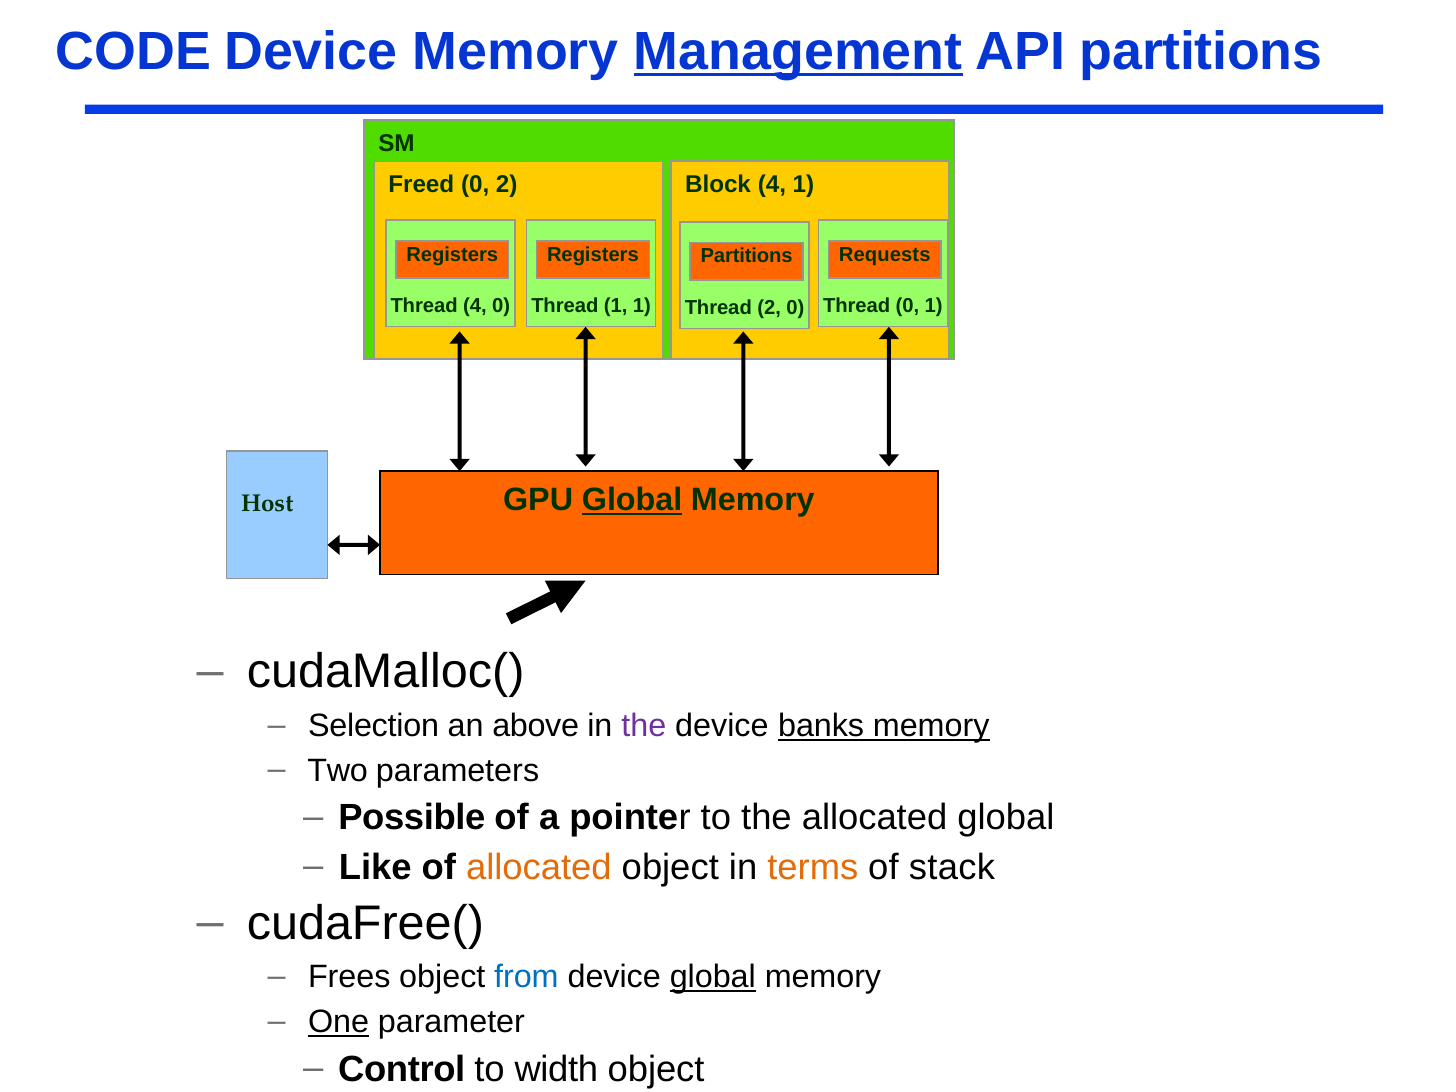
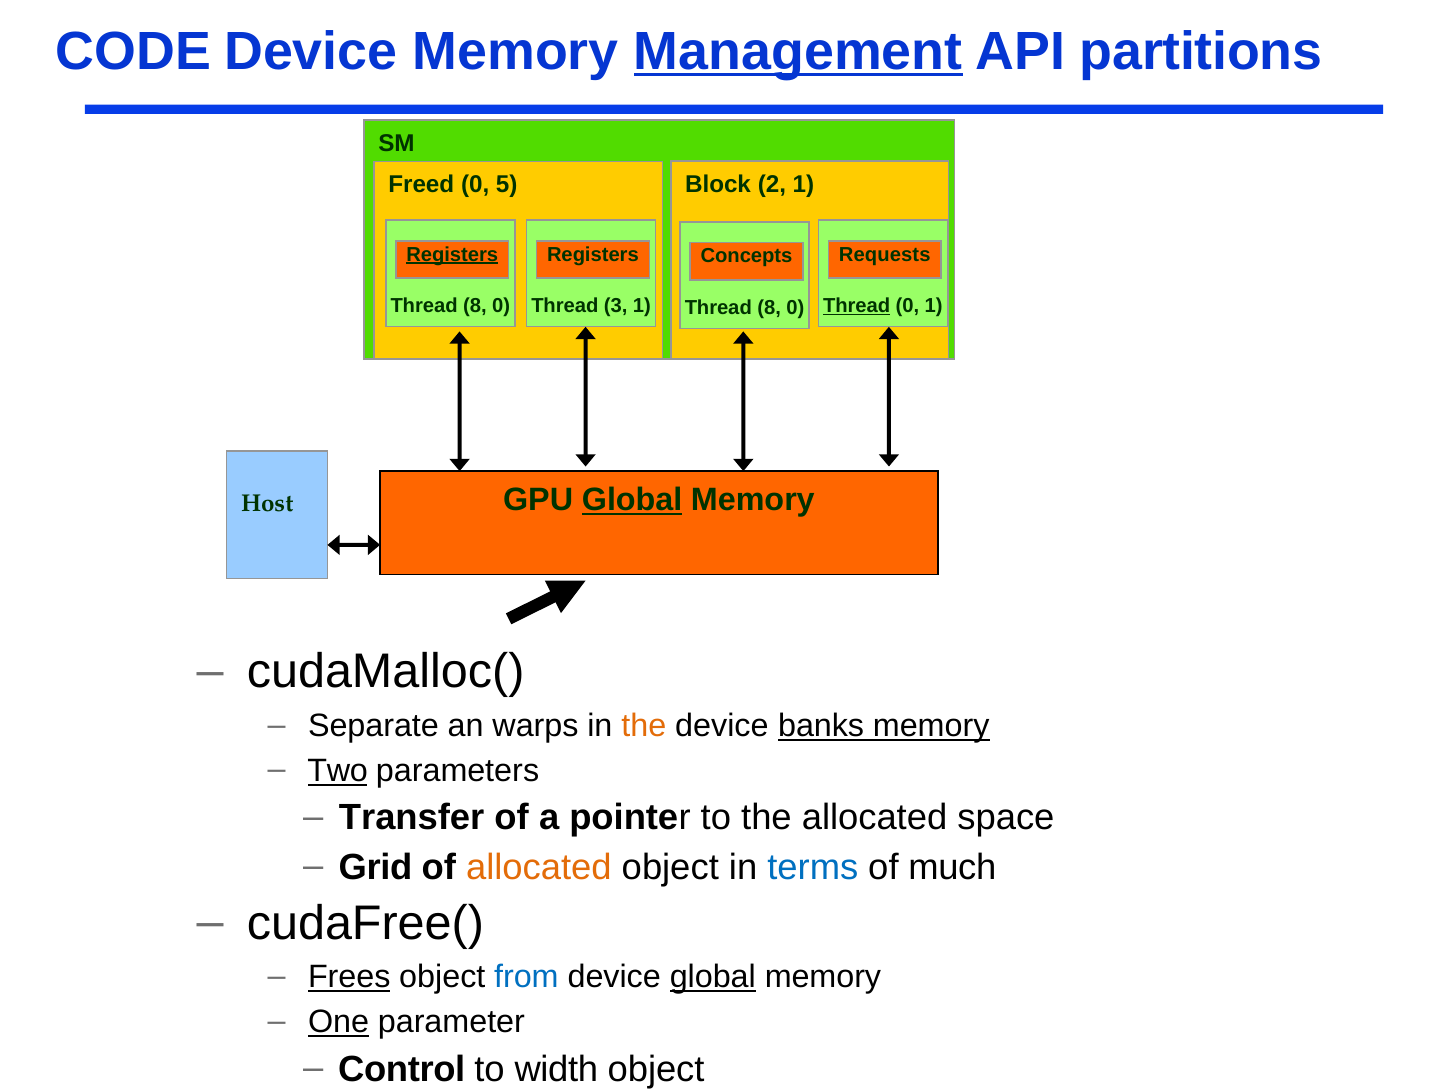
Block 4: 4 -> 2
0 2: 2 -> 5
Registers at (452, 254) underline: none -> present
Partitions at (747, 256): Partitions -> Concepts
4 at (475, 306): 4 -> 8
Thread 1: 1 -> 3
Thread at (857, 306) underline: none -> present
2 at (769, 307): 2 -> 8
Selection: Selection -> Separate
above: above -> warps
the at (644, 726) colour: purple -> orange
Two underline: none -> present
Possible: Possible -> Transfer
allocated global: global -> space
Like: Like -> Grid
terms colour: orange -> blue
stack: stack -> much
Frees underline: none -> present
